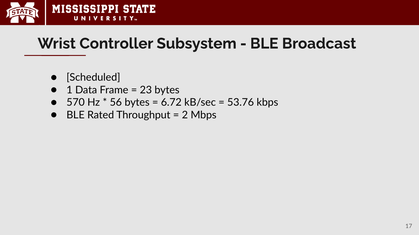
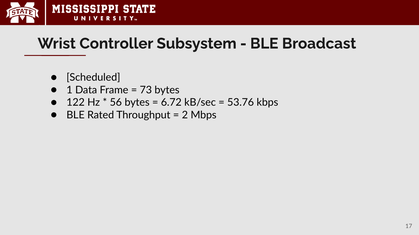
23: 23 -> 73
570: 570 -> 122
